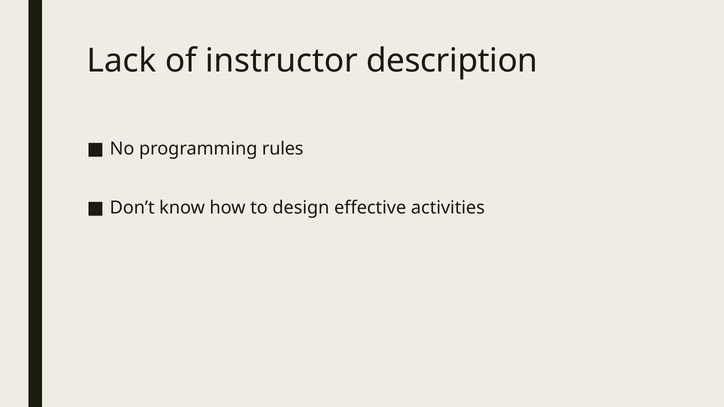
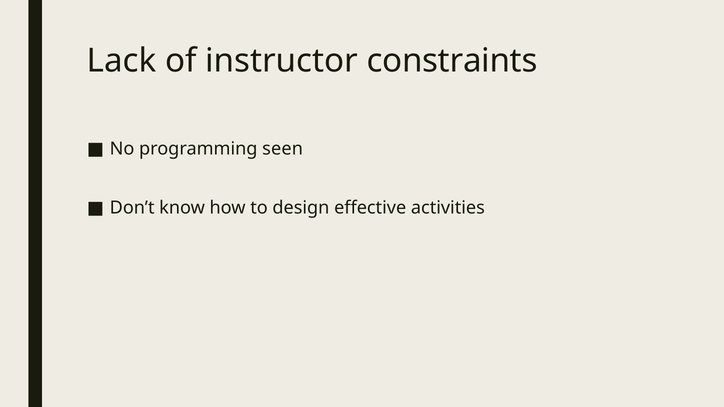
description: description -> constraints
rules: rules -> seen
